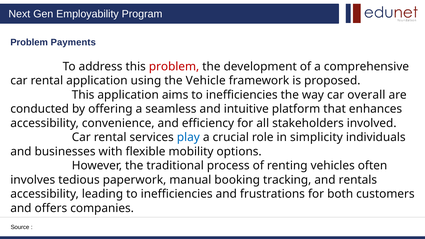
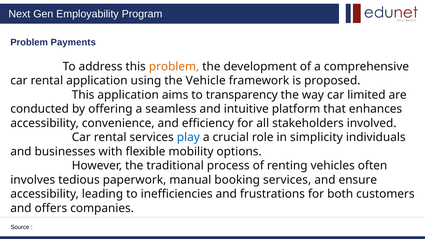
problem at (174, 67) colour: red -> orange
aims to inefficiencies: inefficiencies -> transparency
overall: overall -> limited
booking tracking: tracking -> services
rentals: rentals -> ensure
